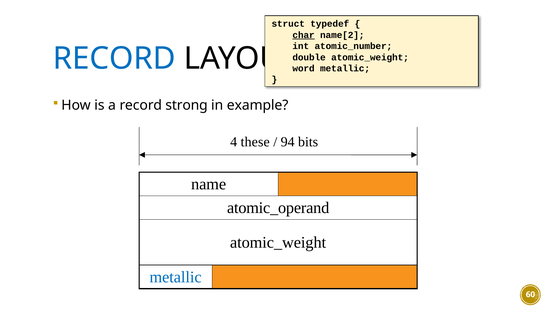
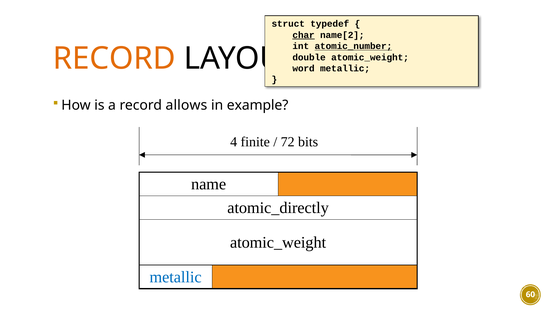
atomic_number underline: none -> present
RECORD at (114, 59) colour: blue -> orange
strong: strong -> allows
these: these -> finite
94: 94 -> 72
atomic_operand: atomic_operand -> atomic_directly
